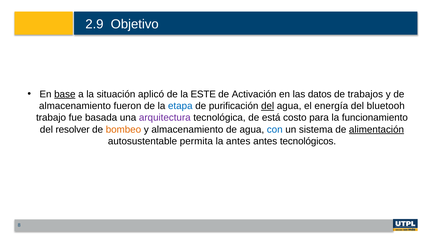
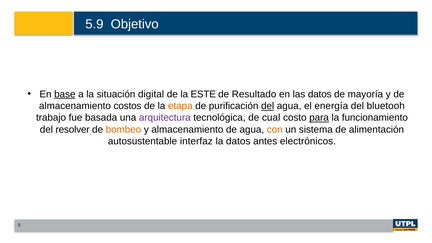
2.9: 2.9 -> 5.9
aplicó: aplicó -> digital
Activación: Activación -> Resultado
trabajos: trabajos -> mayoría
fueron: fueron -> costos
etapa colour: blue -> orange
está: está -> cual
para underline: none -> present
con colour: blue -> orange
alimentación underline: present -> none
permita: permita -> interfaz
la antes: antes -> datos
tecnológicos: tecnológicos -> electrónicos
